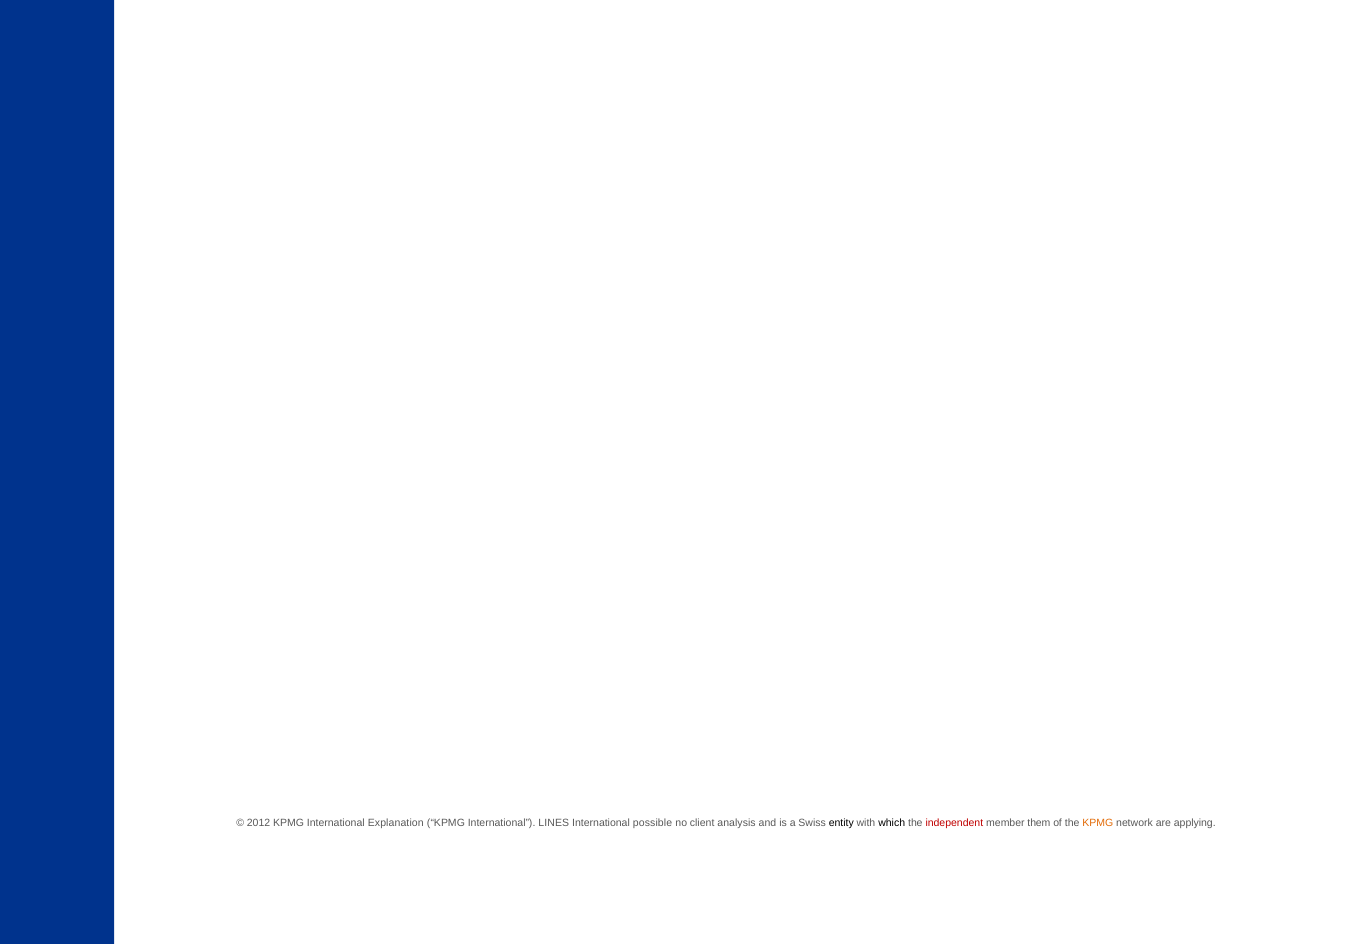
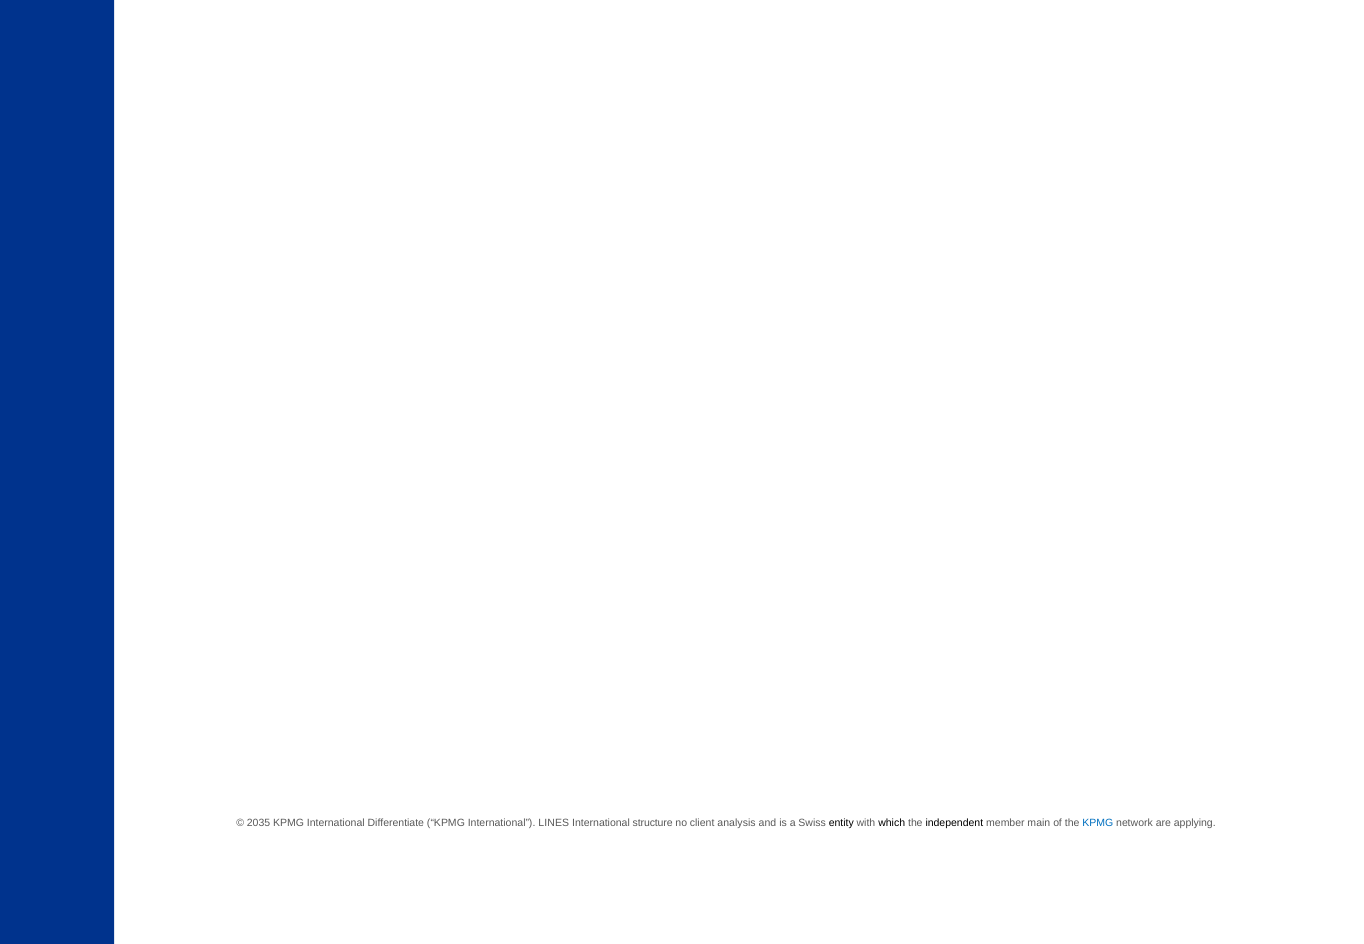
2012: 2012 -> 2035
Explanation: Explanation -> Differentiate
possible: possible -> structure
independent colour: red -> black
them: them -> main
KPMG at (1098, 824) colour: orange -> blue
